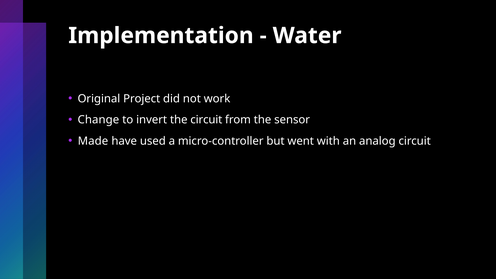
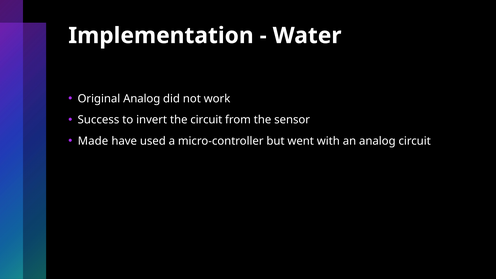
Original Project: Project -> Analog
Change: Change -> Success
